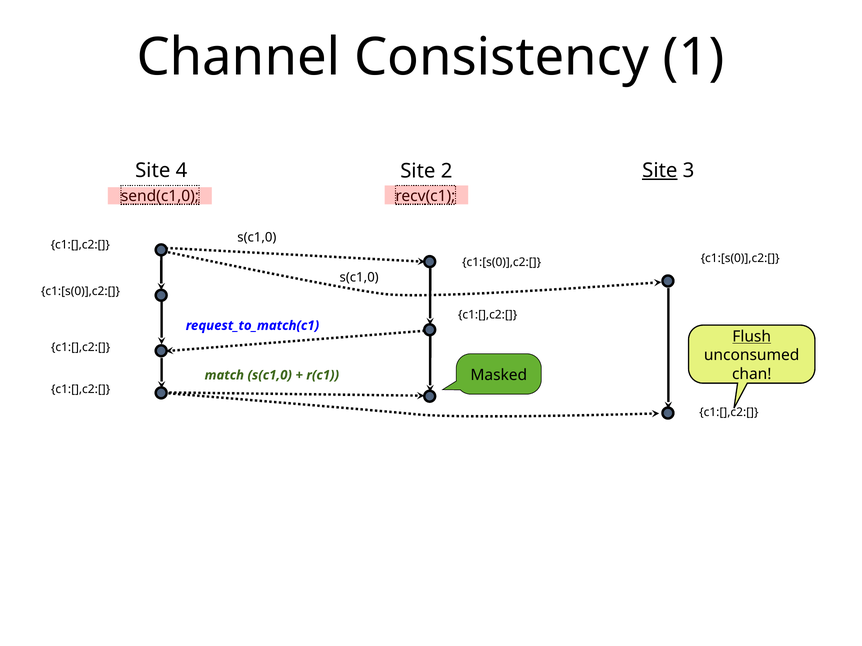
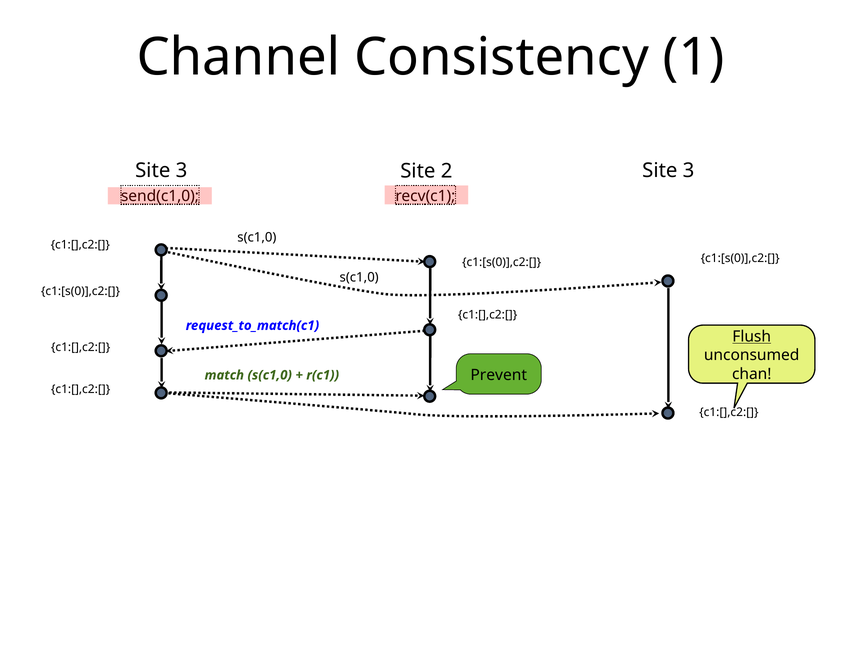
4 at (182, 171): 4 -> 3
Site at (660, 171) underline: present -> none
Masked: Masked -> Prevent
